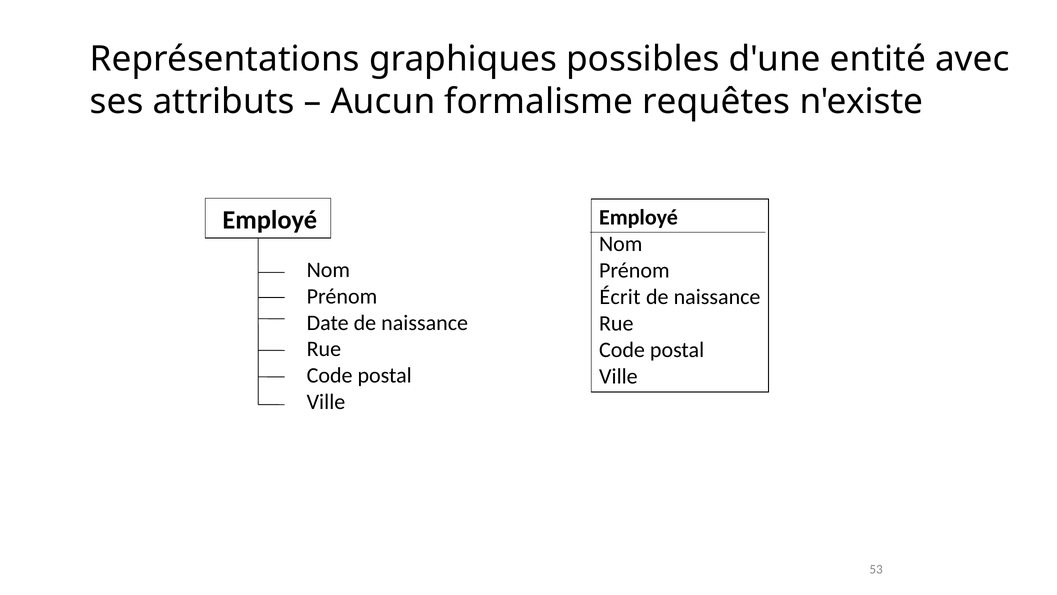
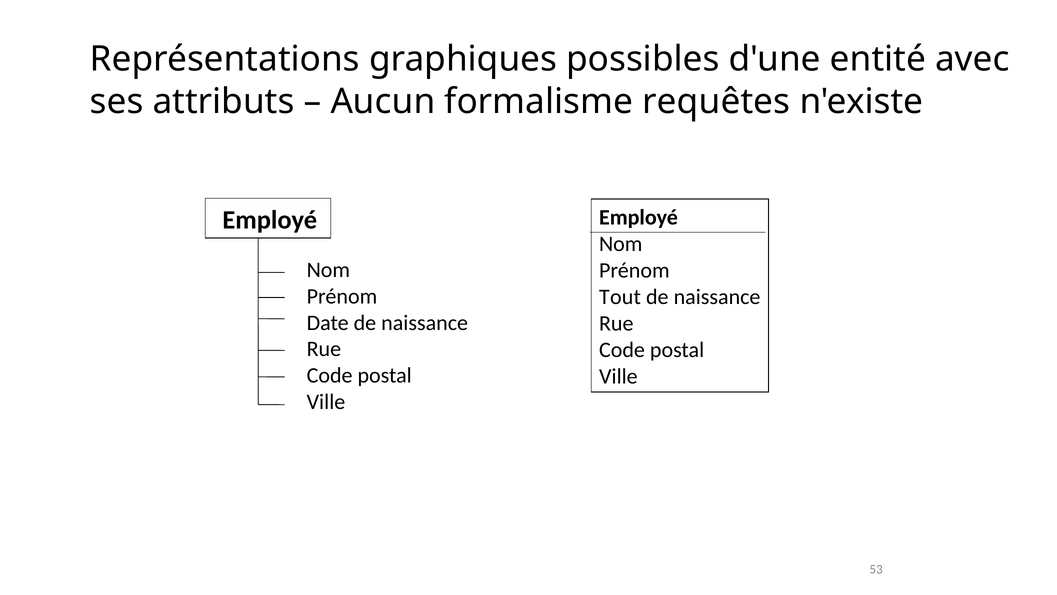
Écrit: Écrit -> Tout
